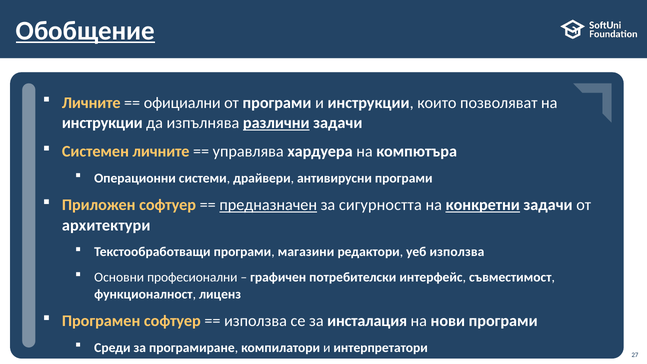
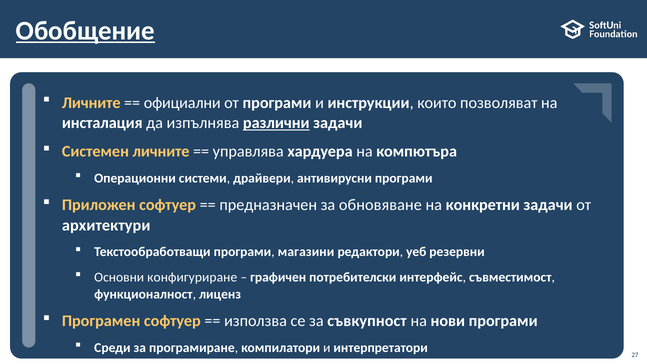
инструкции at (102, 123): инструкции -> инсталация
предназначен underline: present -> none
сигурността: сигурността -> обновяване
конкретни underline: present -> none
уеб използва: използва -> резервни
професионални: професионални -> конфигуриране
инсталация: инсталация -> съвкупност
